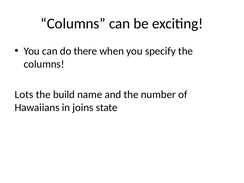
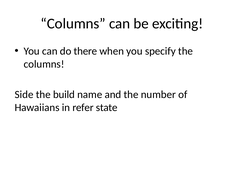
Lots: Lots -> Side
joins: joins -> refer
